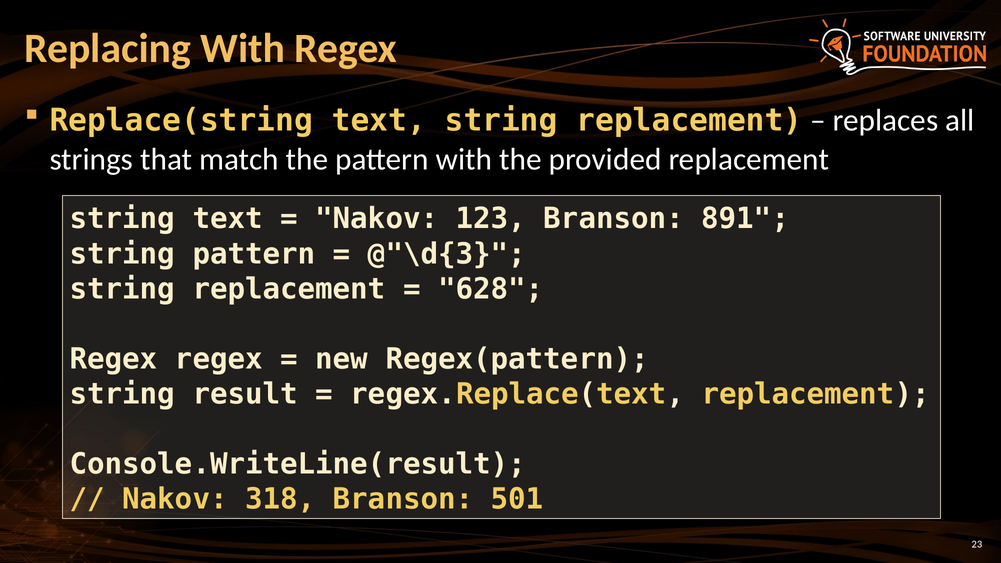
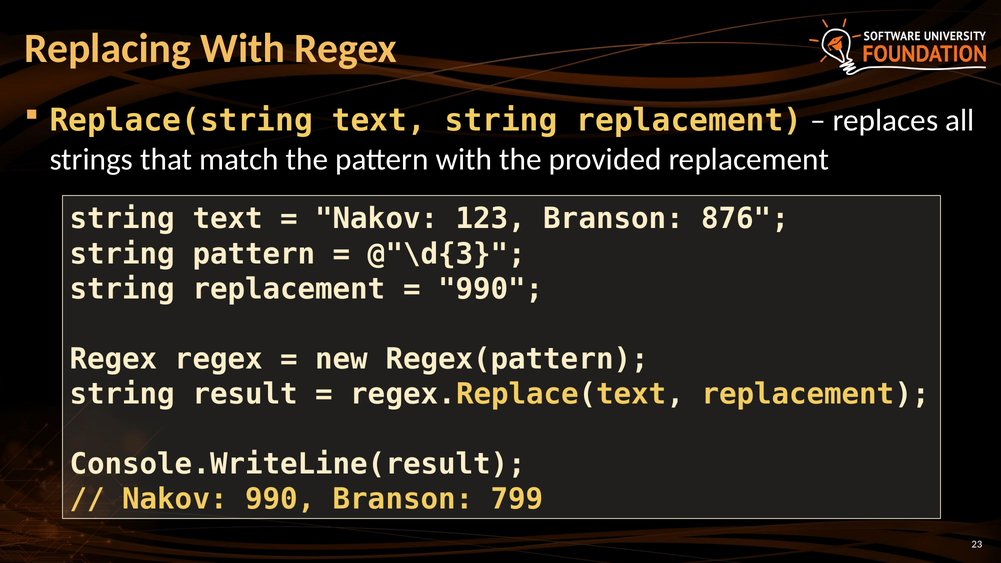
891: 891 -> 876
628 at (491, 289): 628 -> 990
Nakov 318: 318 -> 990
501: 501 -> 799
